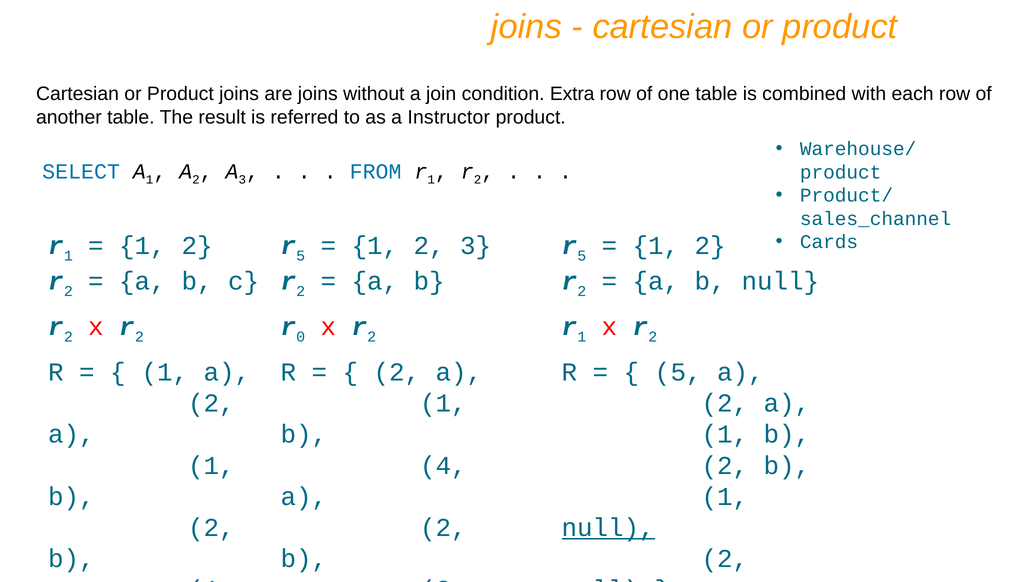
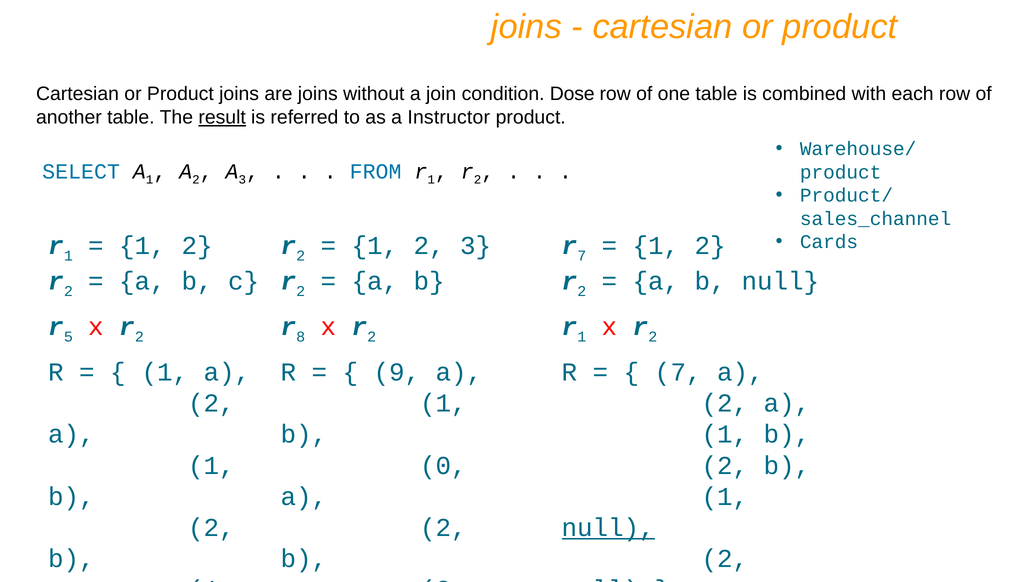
Extra: Extra -> Dose
result underline: none -> present
5 at (301, 256): 5 -> 2
5 at (582, 256): 5 -> 7
2 at (68, 337): 2 -> 5
0: 0 -> 8
2 at (397, 372): 2 -> 9
5 at (678, 372): 5 -> 7
4 at (444, 466): 4 -> 0
